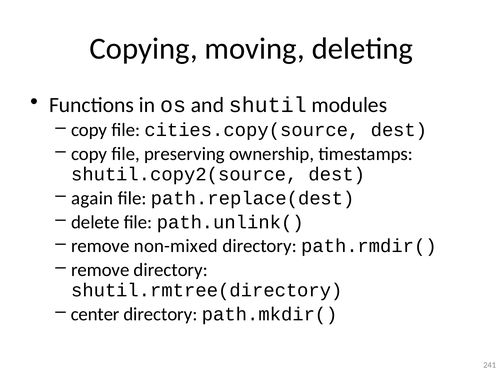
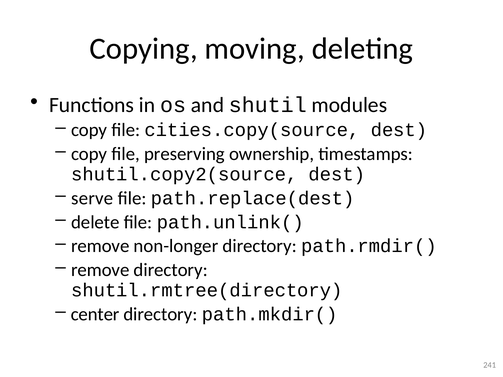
again: again -> serve
non-mixed: non-mixed -> non-longer
